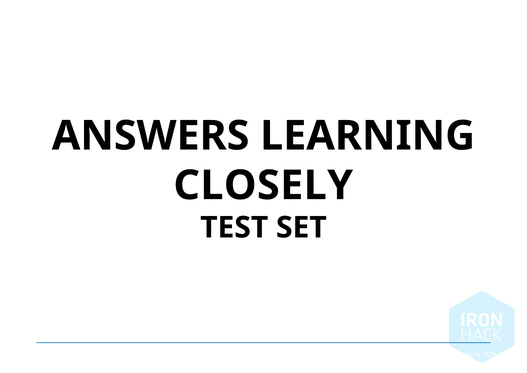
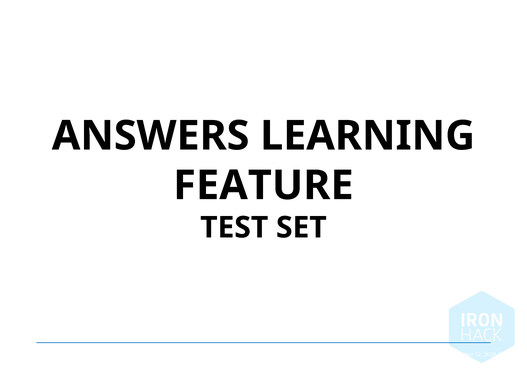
CLOSELY: CLOSELY -> FEATURE
